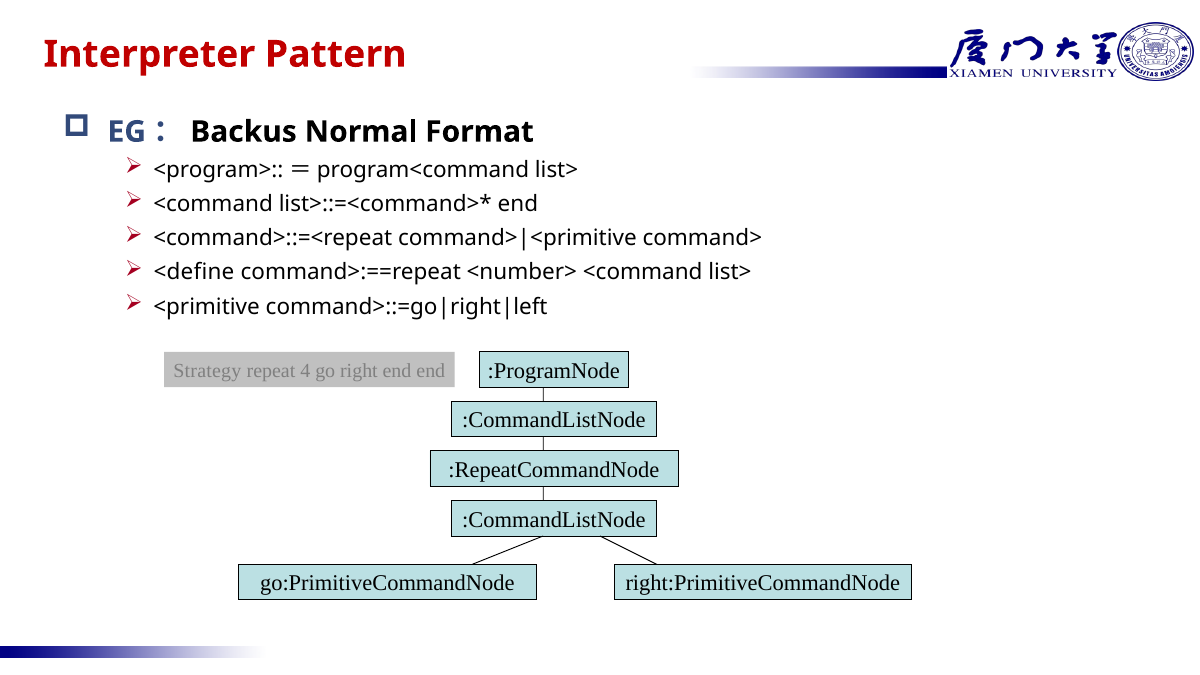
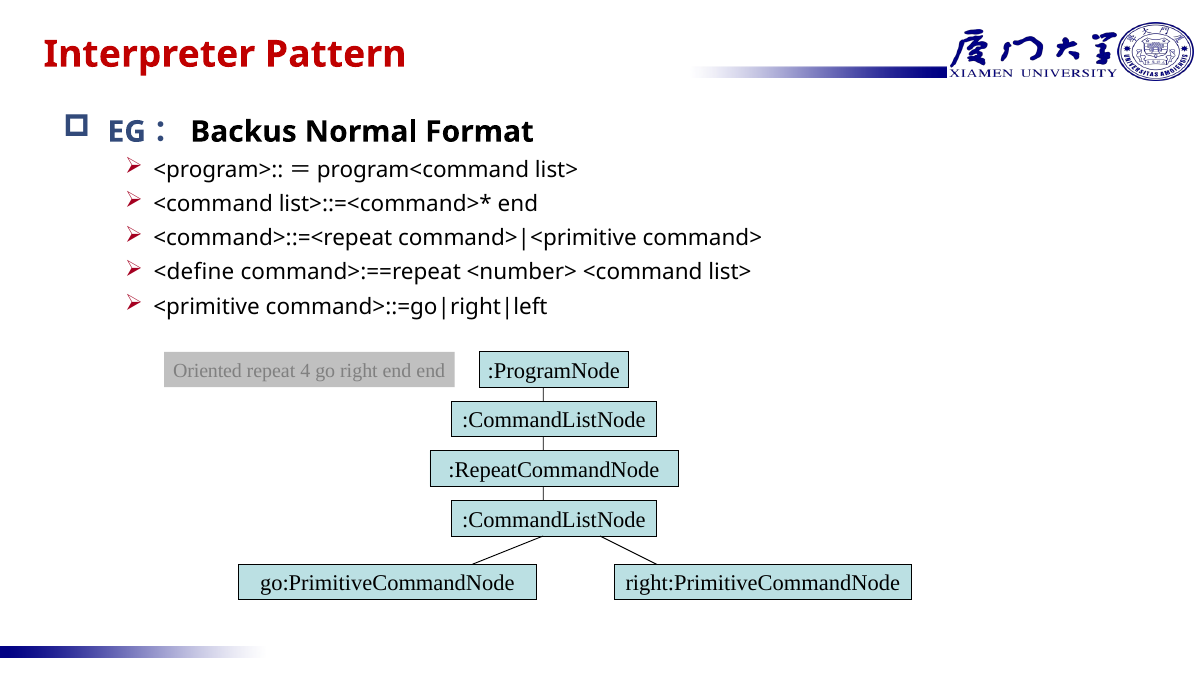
Strategy: Strategy -> Oriented
